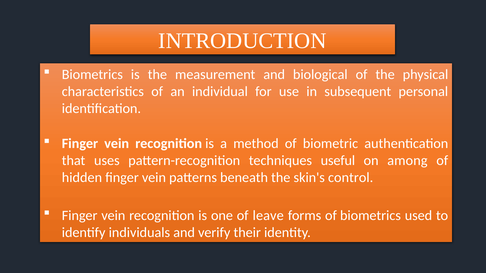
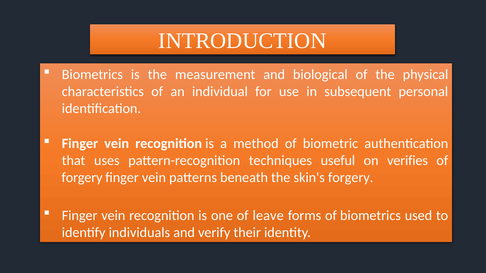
among: among -> verifies
hidden at (82, 178): hidden -> forgery
skin's control: control -> forgery
